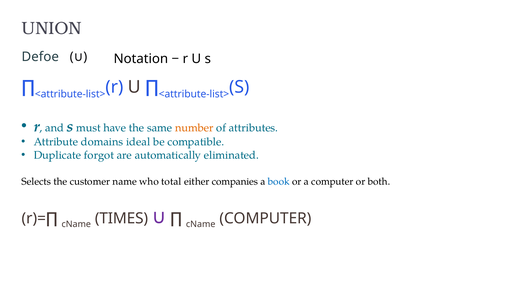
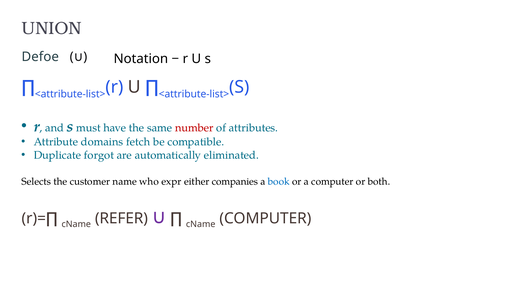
number colour: orange -> red
ideal: ideal -> fetch
total: total -> expr
TIMES: TIMES -> REFER
